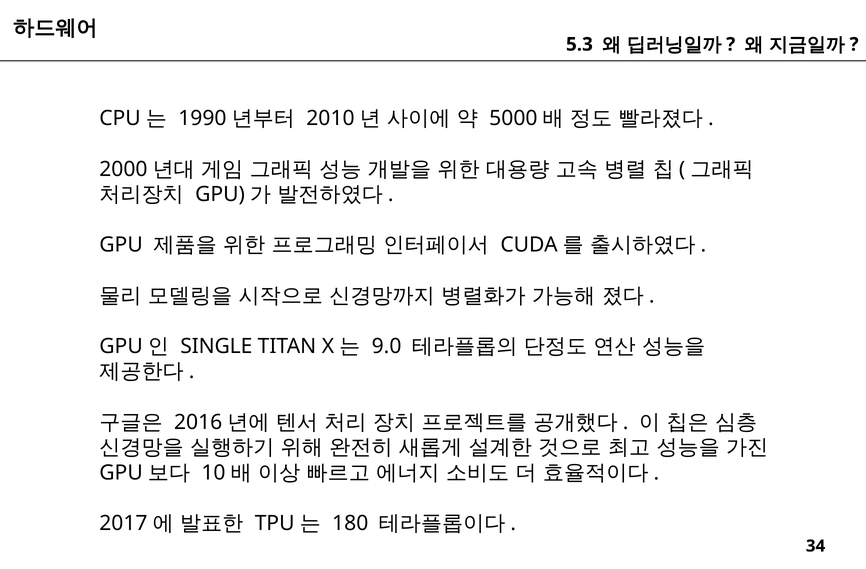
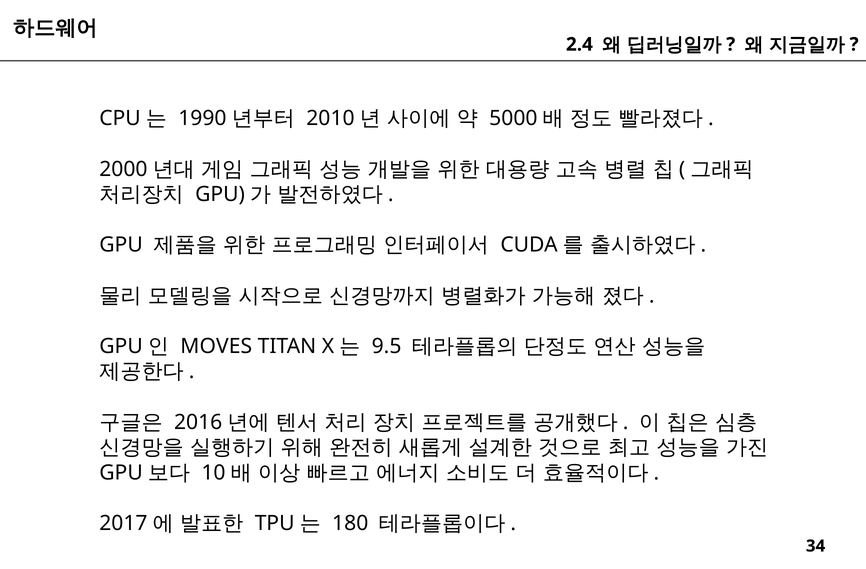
5.3: 5.3 -> 2.4
SINGLE: SINGLE -> MOVES
9.0: 9.0 -> 9.5
